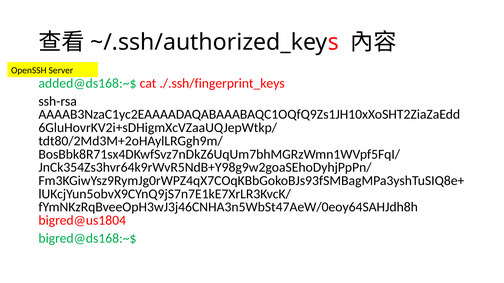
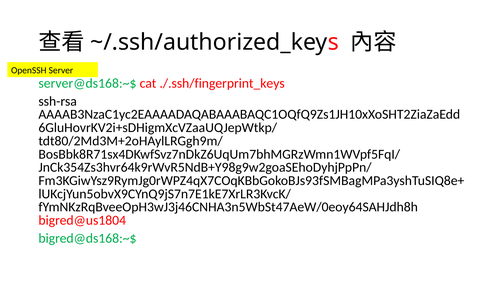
added@ds168:~$: added@ds168:~$ -> server@ds168:~$
